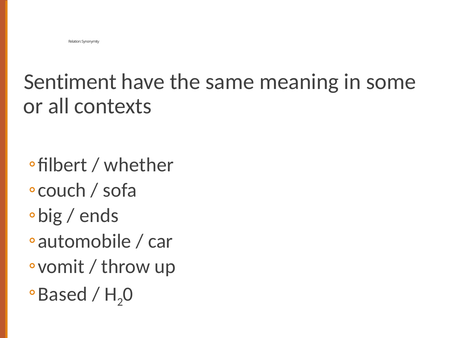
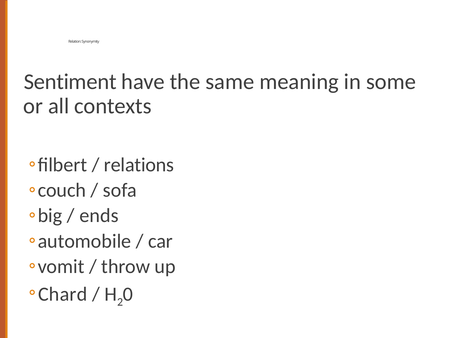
whether: whether -> relations
Based: Based -> Chard
